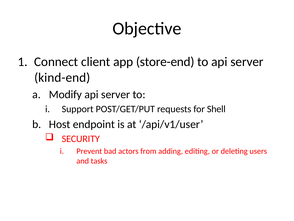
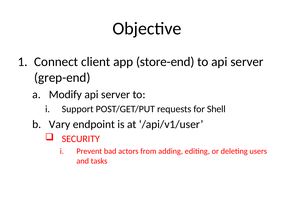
kind-end: kind-end -> grep-end
Host: Host -> Vary
